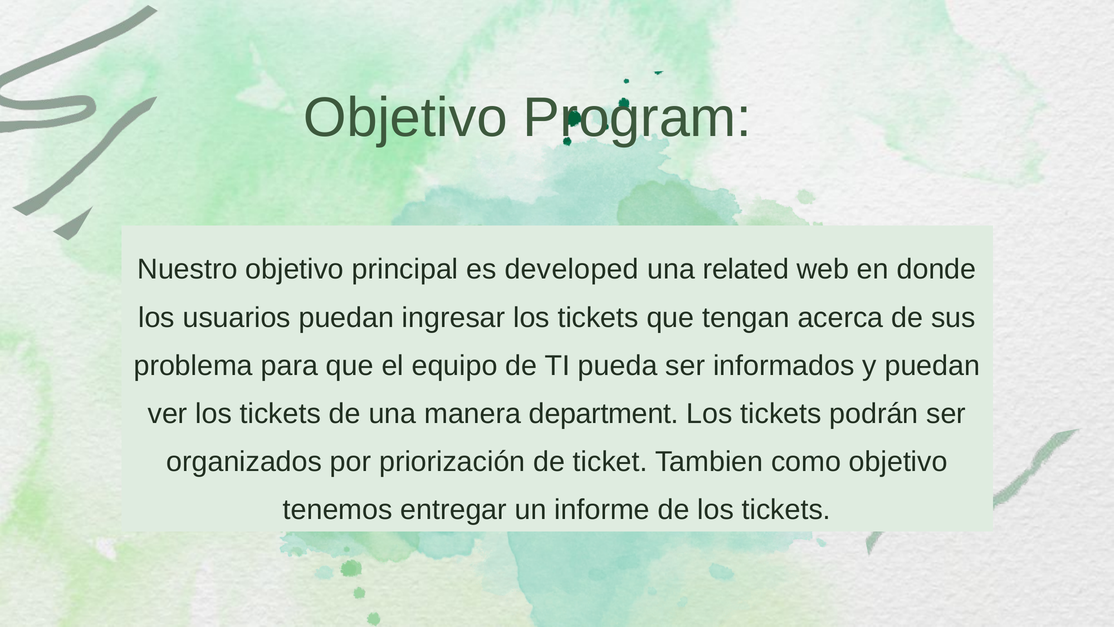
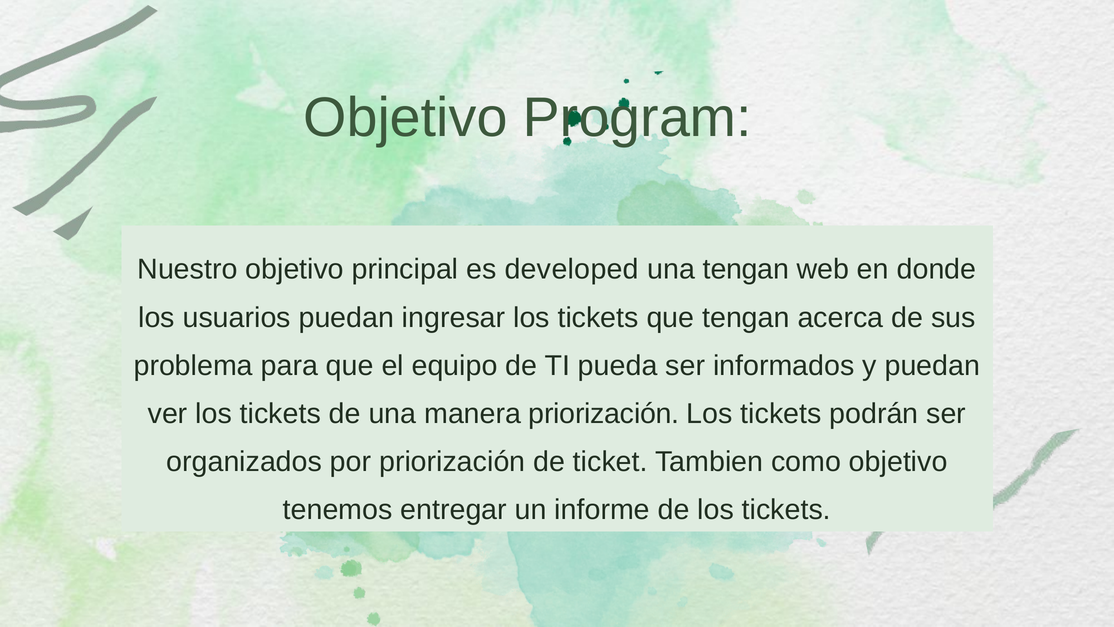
una related: related -> tengan
manera department: department -> priorización
